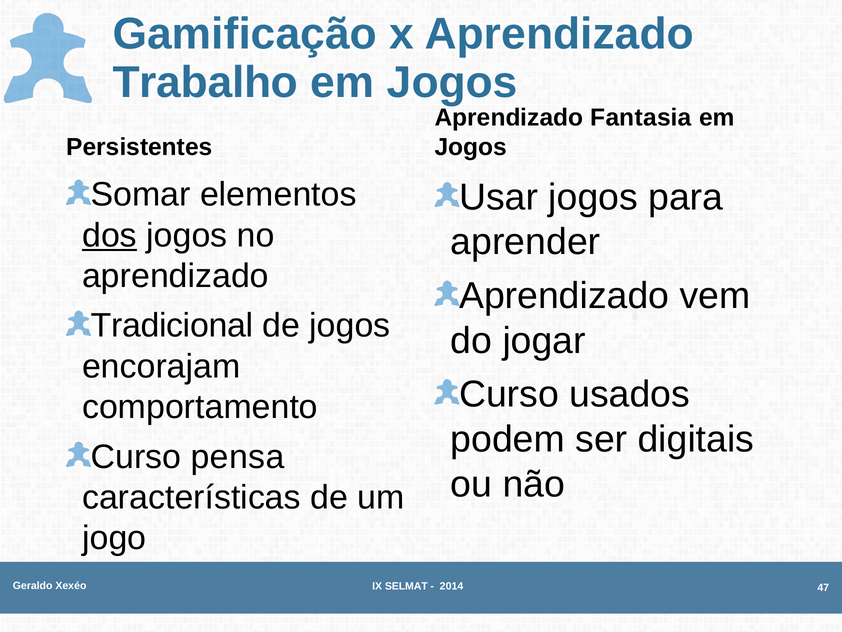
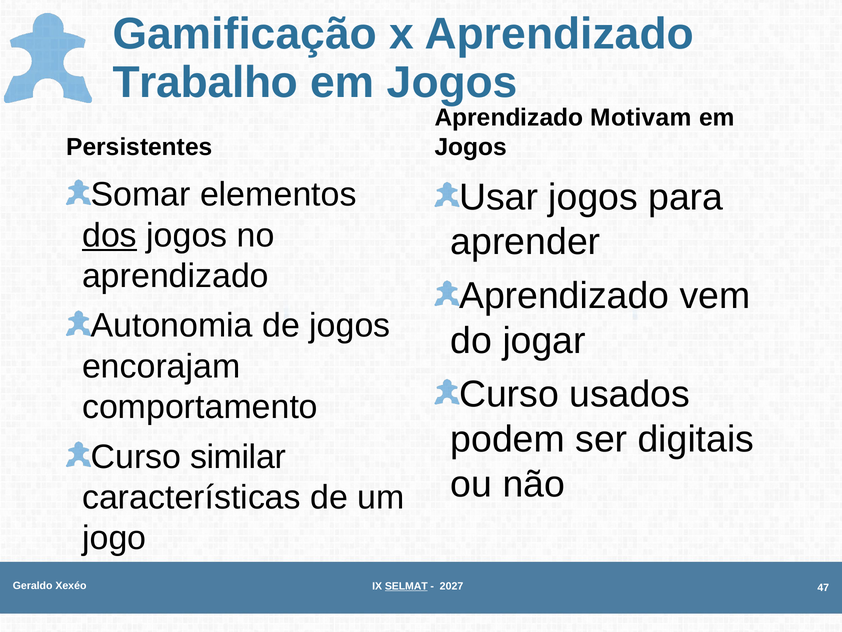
Fantasia: Fantasia -> Motivam
Tradicional: Tradicional -> Autonomia
pensa: pensa -> similar
SELMAT underline: none -> present
2014: 2014 -> 2027
